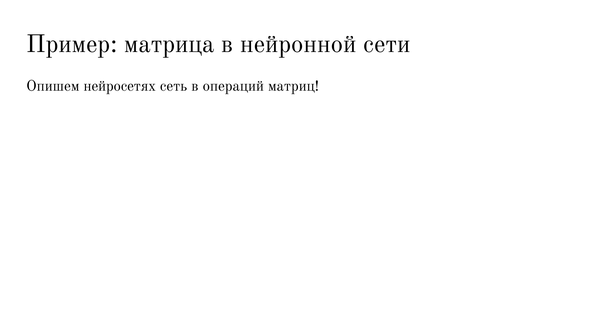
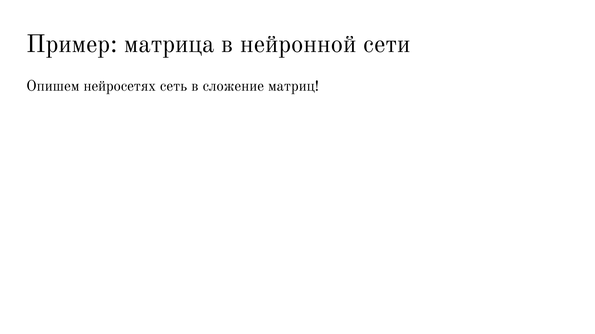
операций: операций -> сложение
